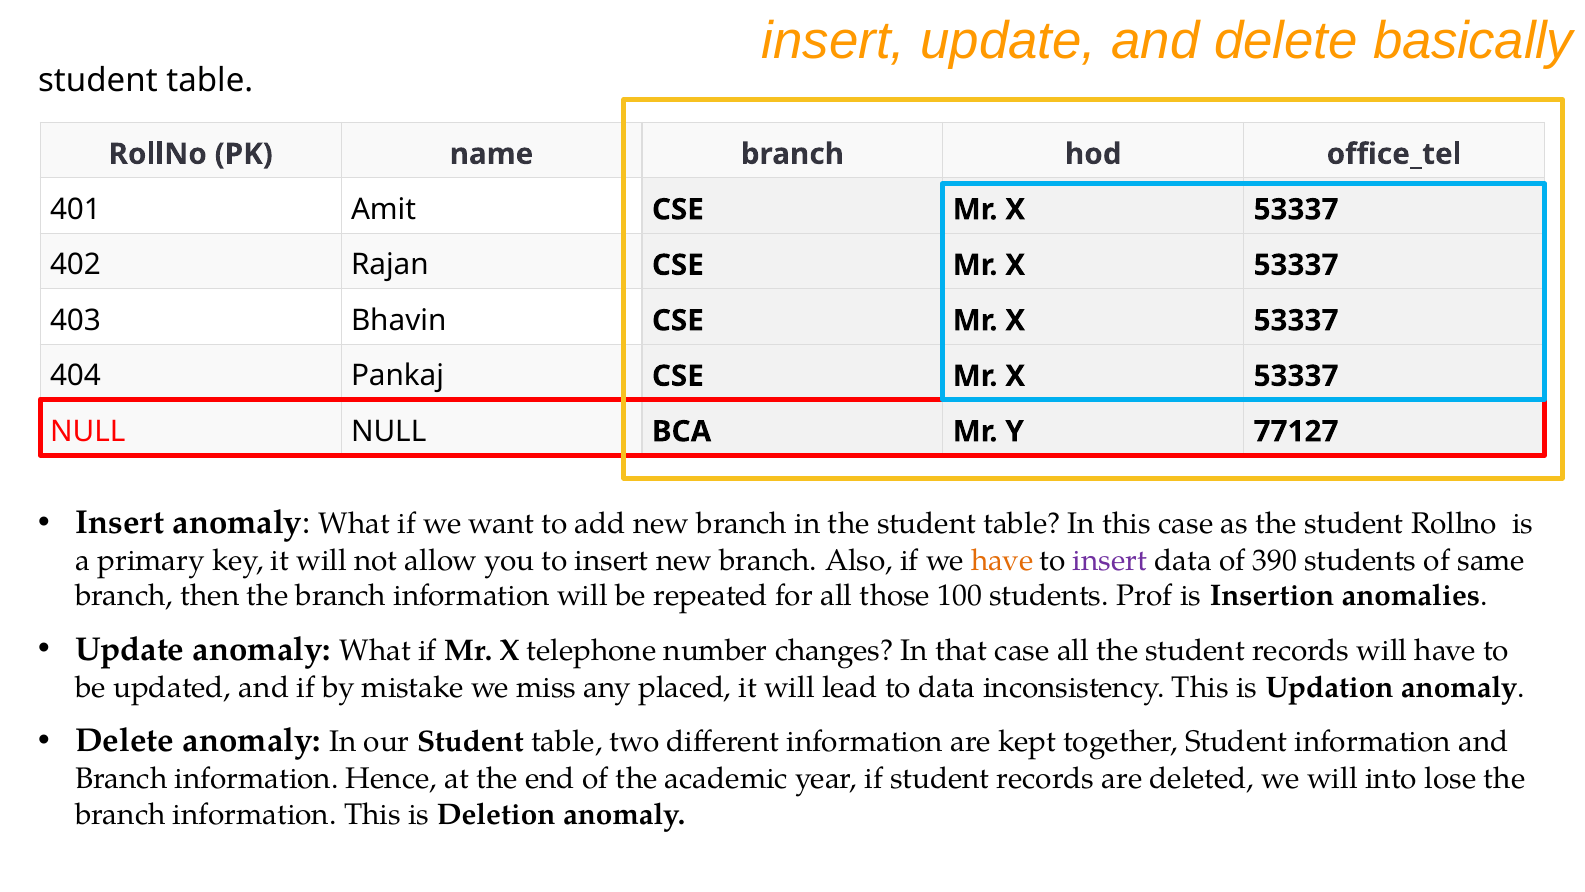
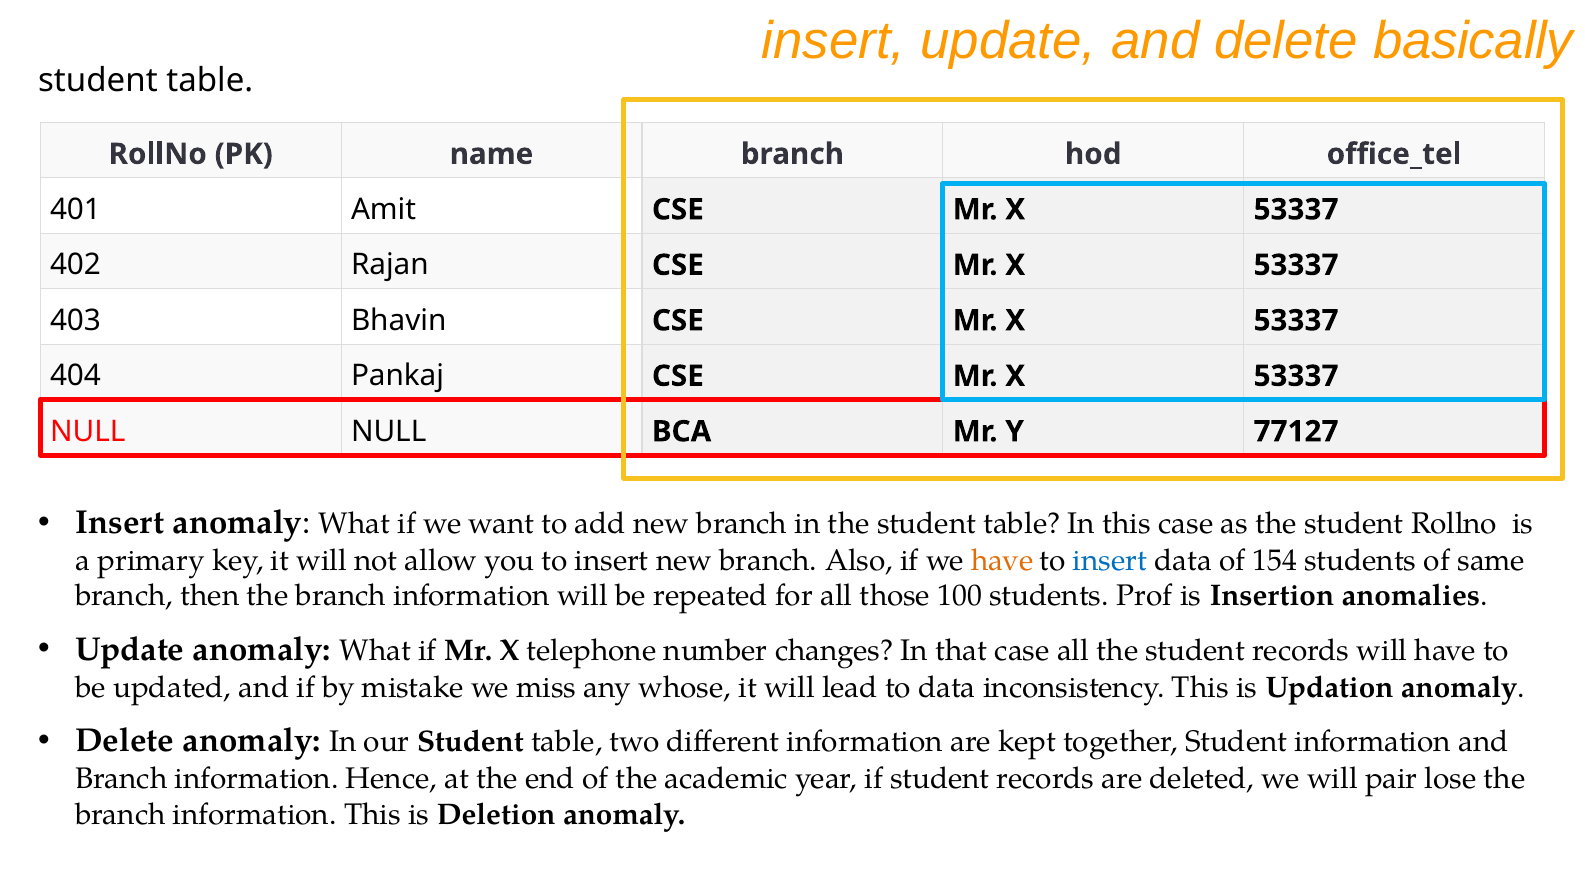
insert at (1110, 560) colour: purple -> blue
390: 390 -> 154
placed: placed -> whose
into: into -> pair
